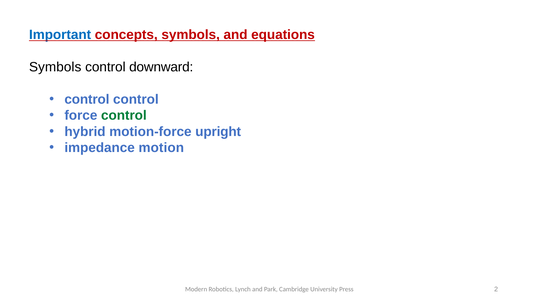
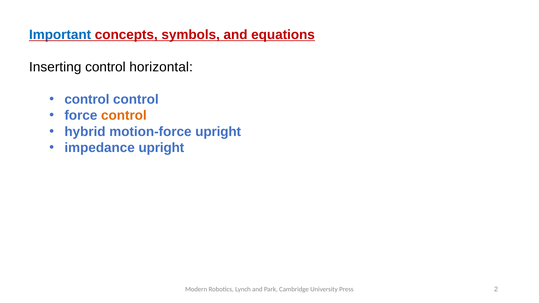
Symbols at (55, 67): Symbols -> Inserting
downward: downward -> horizontal
control at (124, 116) colour: green -> orange
impedance motion: motion -> upright
